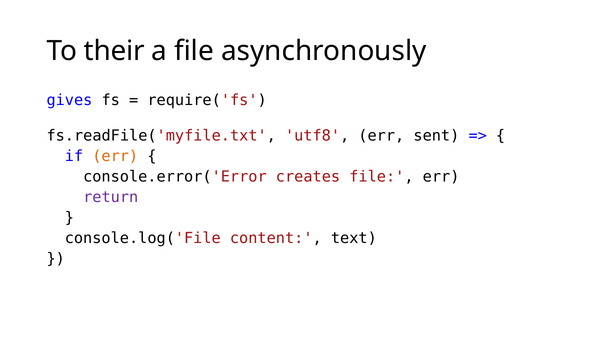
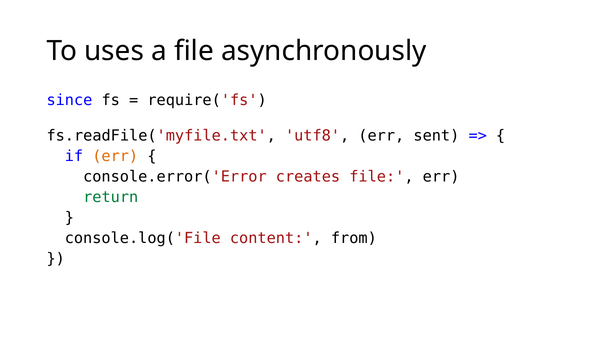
their: their -> uses
gives: gives -> since
return colour: purple -> green
text: text -> from
